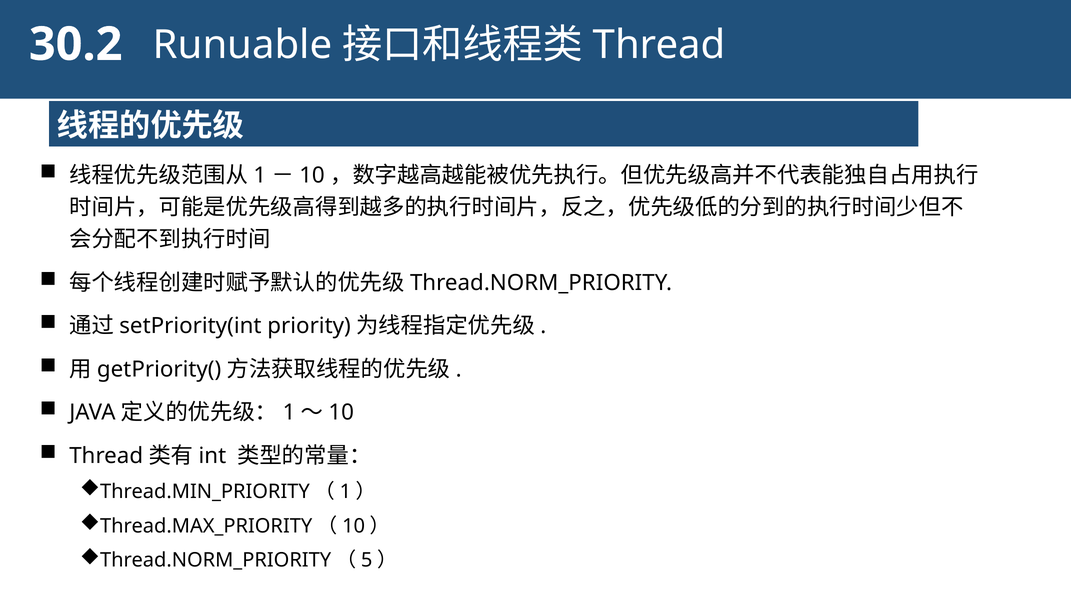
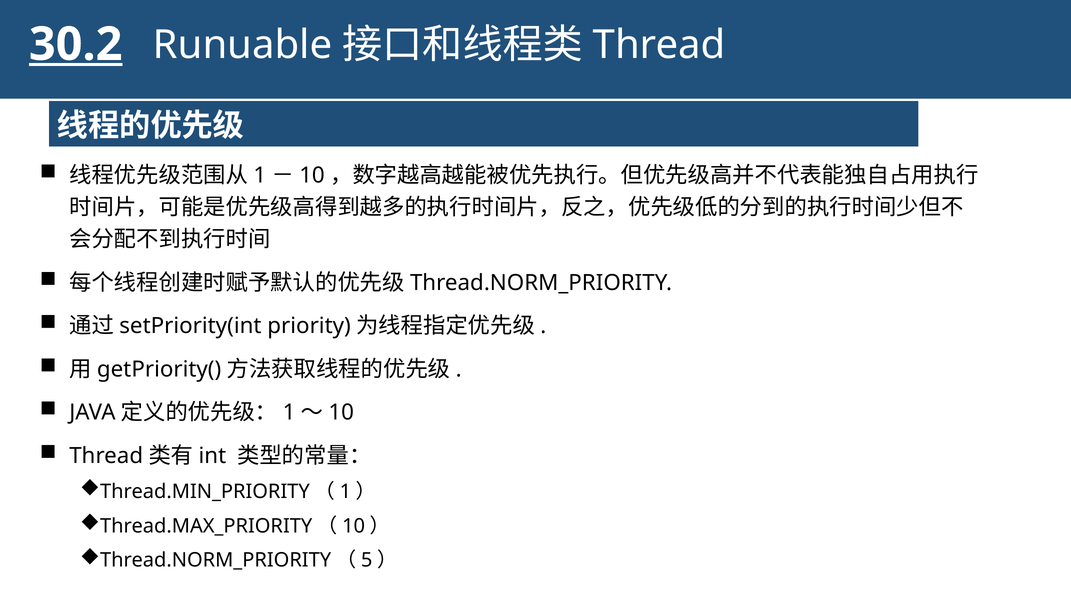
30.2 underline: none -> present
